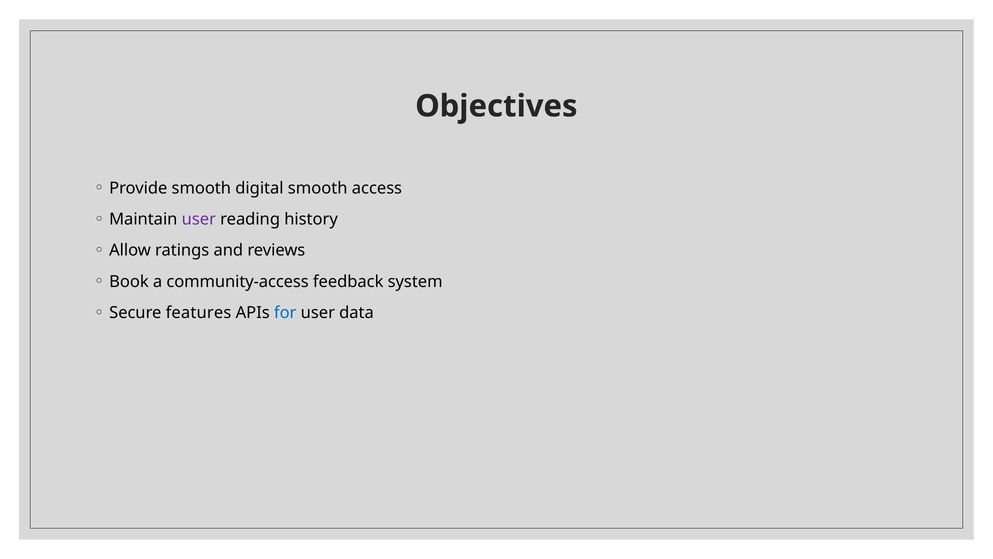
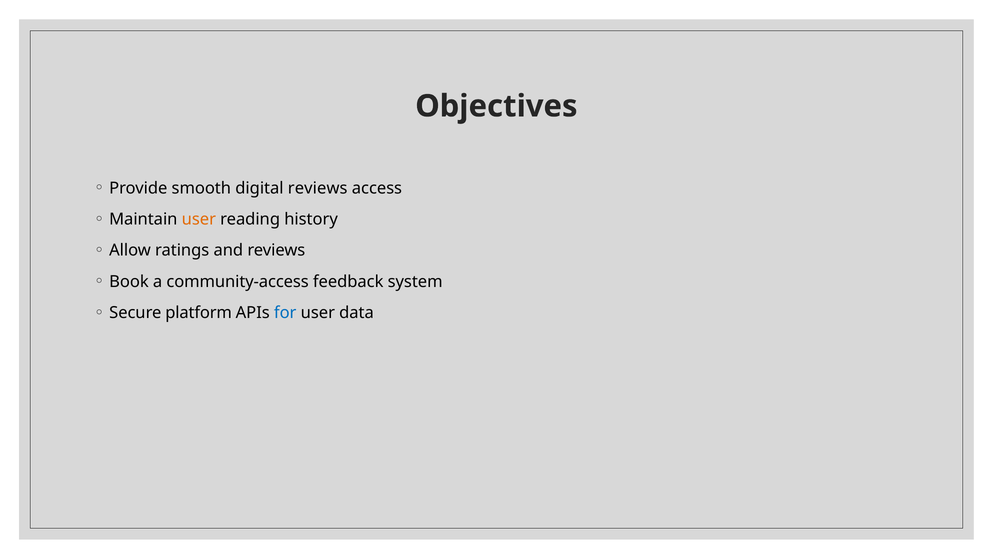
digital smooth: smooth -> reviews
user at (199, 219) colour: purple -> orange
features: features -> platform
